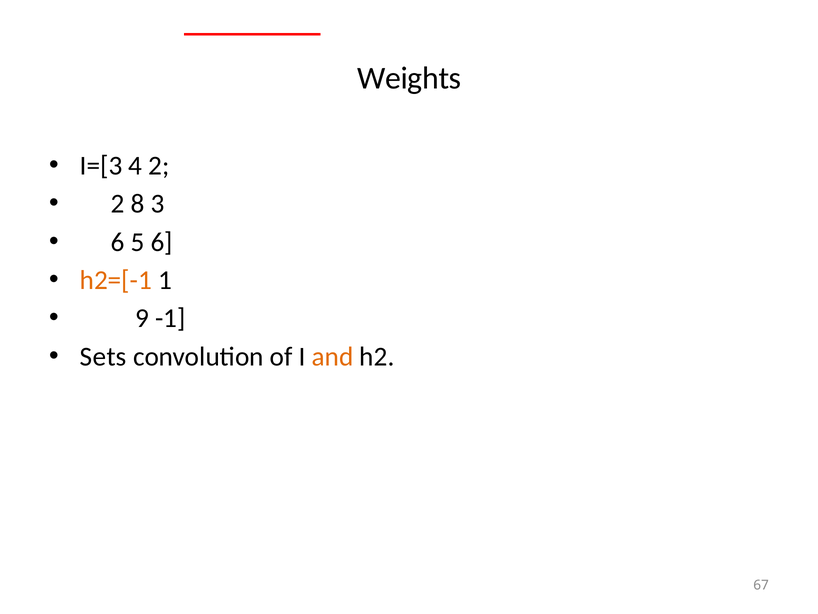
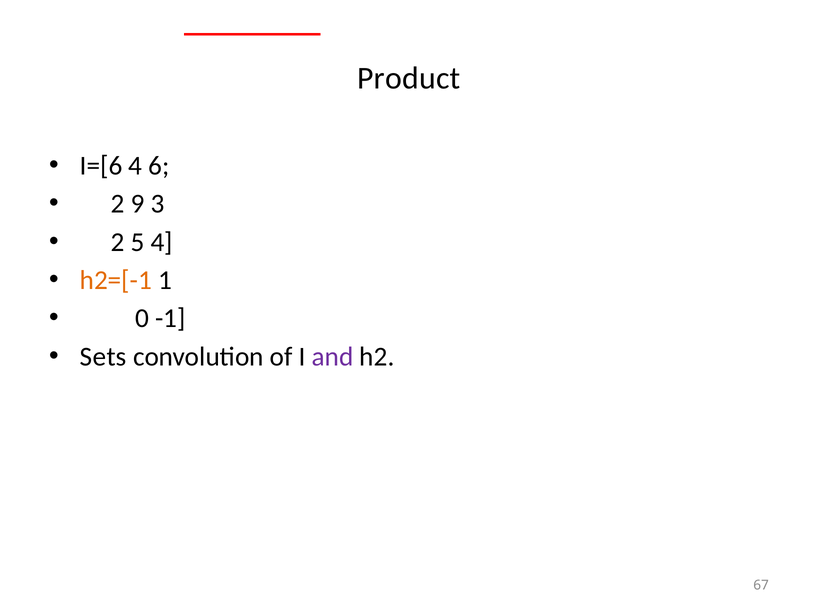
Weights: Weights -> Product
I=[3: I=[3 -> I=[6
4 2: 2 -> 6
8: 8 -> 9
6 at (117, 242): 6 -> 2
5 6: 6 -> 4
9: 9 -> 0
and colour: orange -> purple
